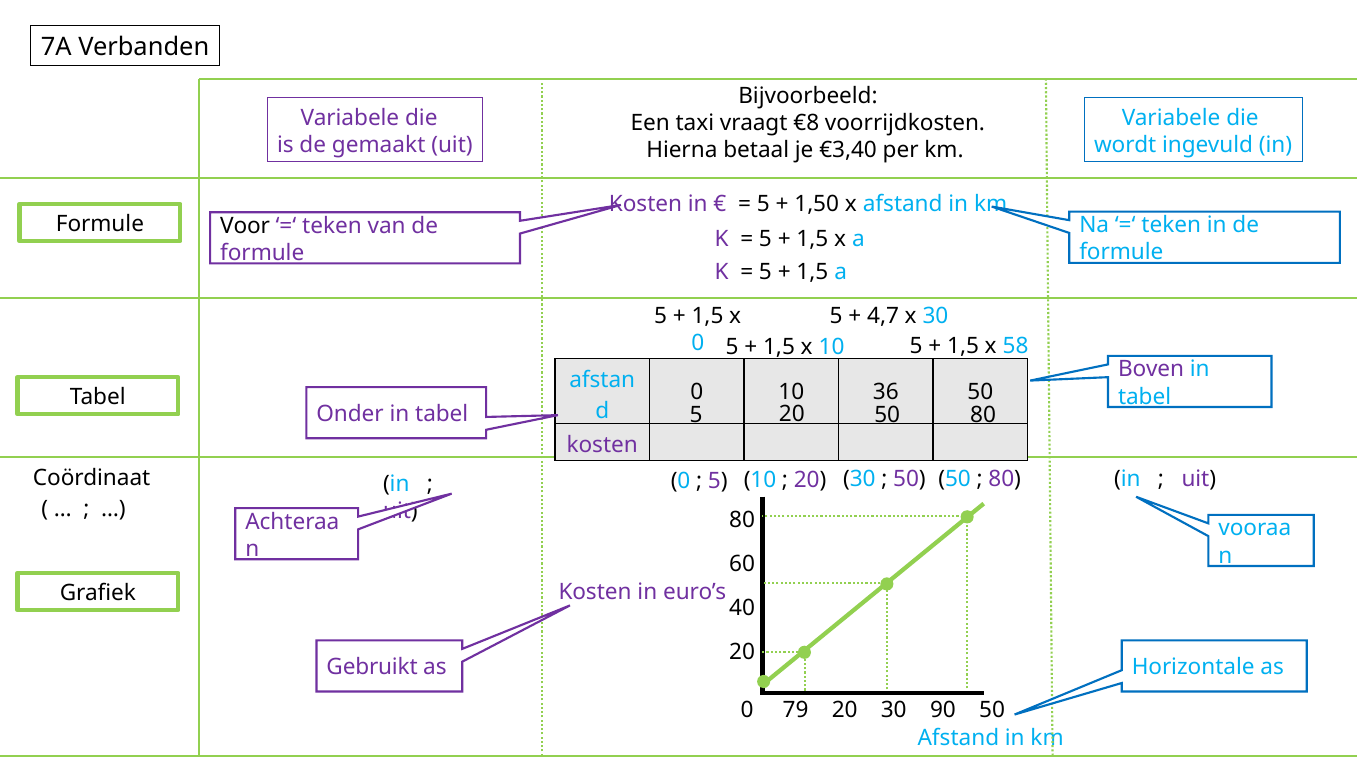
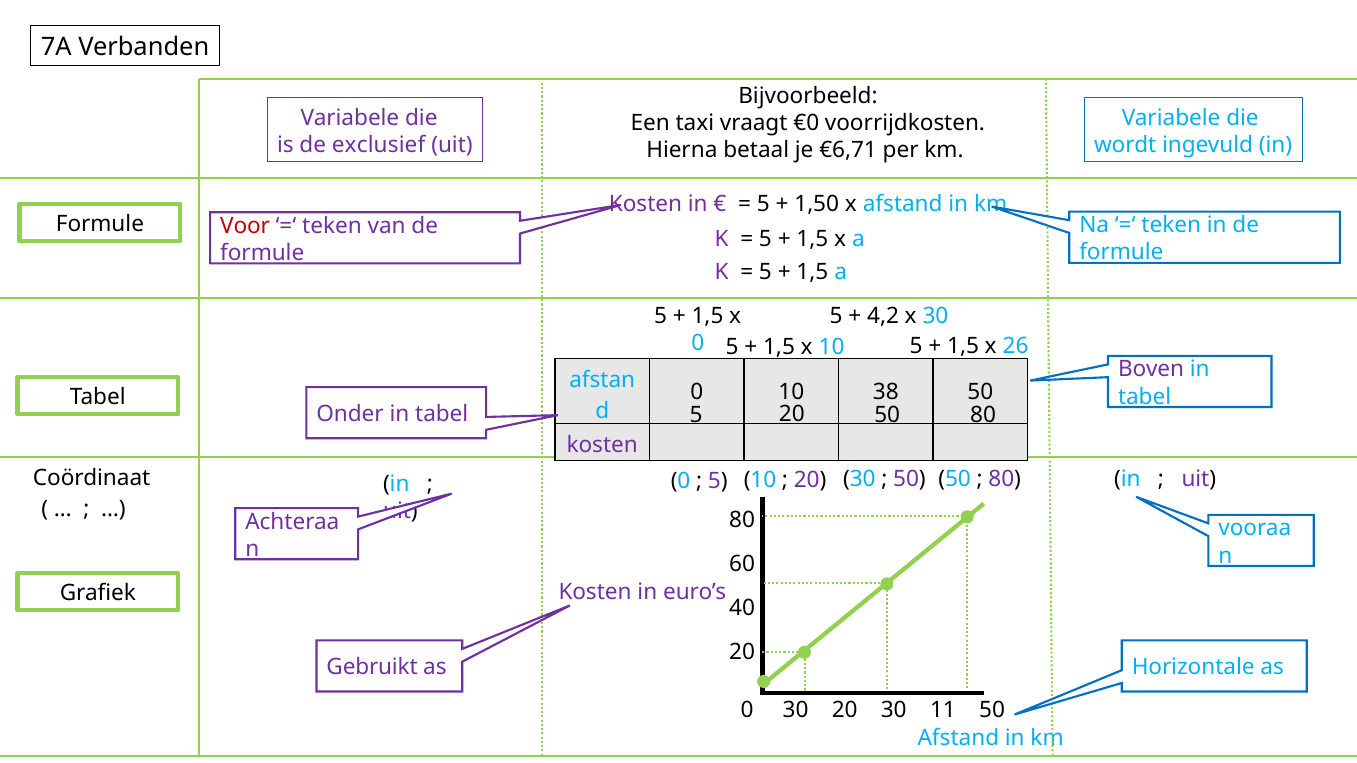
€8: €8 -> €0
gemaakt: gemaakt -> exclusief
€3,40: €3,40 -> €6,71
Voor colour: black -> red
4,7: 4,7 -> 4,2
58: 58 -> 26
36: 36 -> 38
0 79: 79 -> 30
90: 90 -> 11
